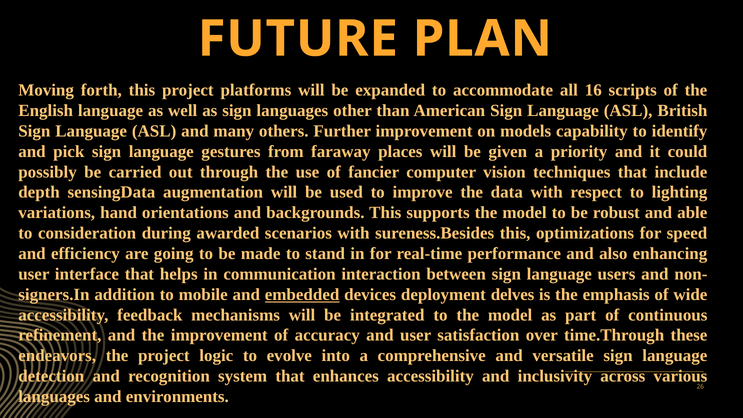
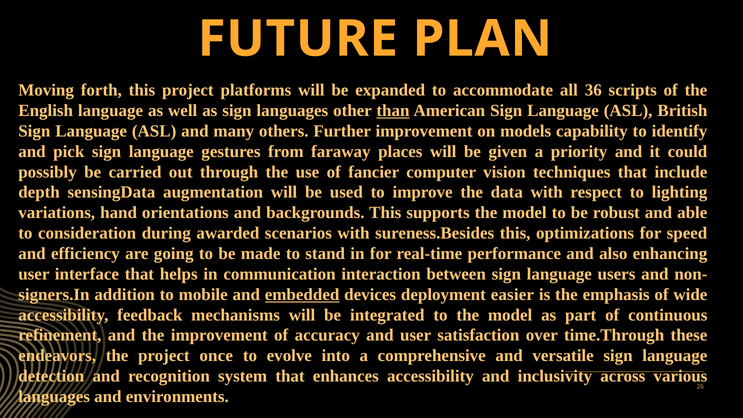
16: 16 -> 36
than underline: none -> present
delves: delves -> easier
logic: logic -> once
